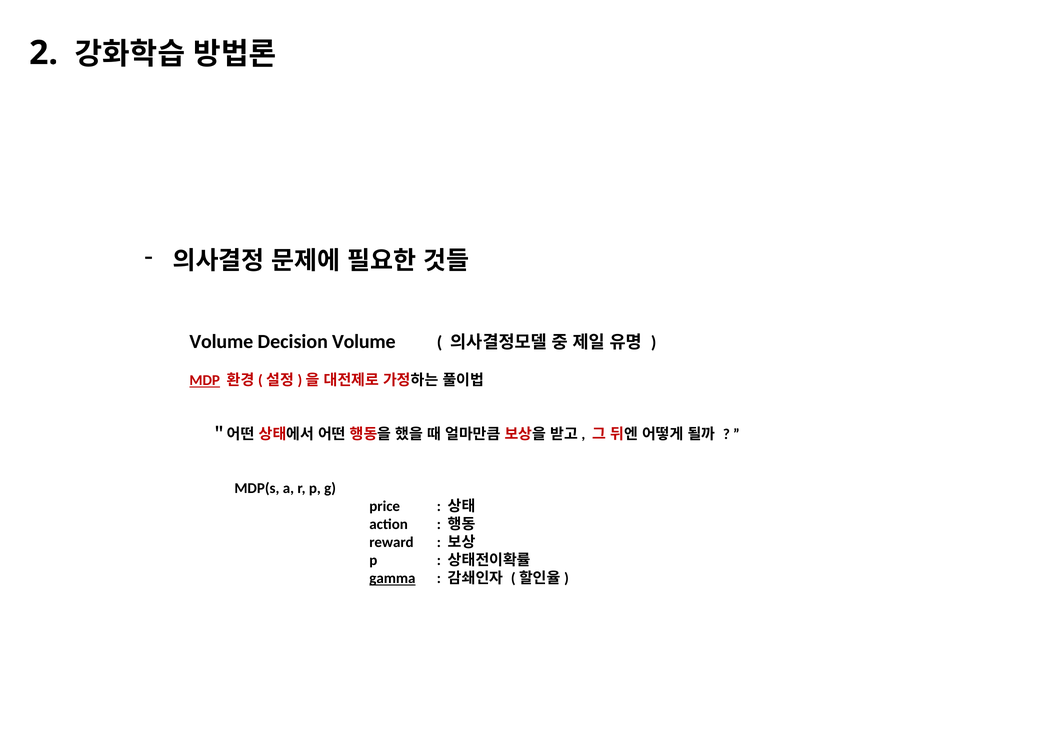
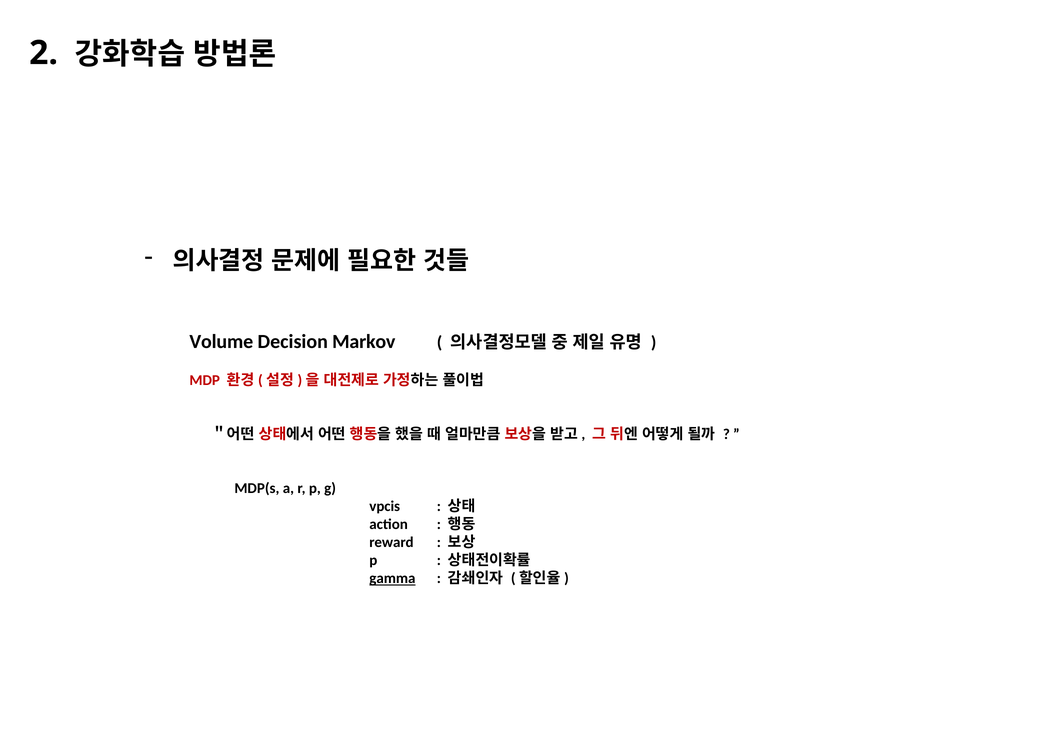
Decision Volume: Volume -> Markov
MDP underline: present -> none
price: price -> vpcis
